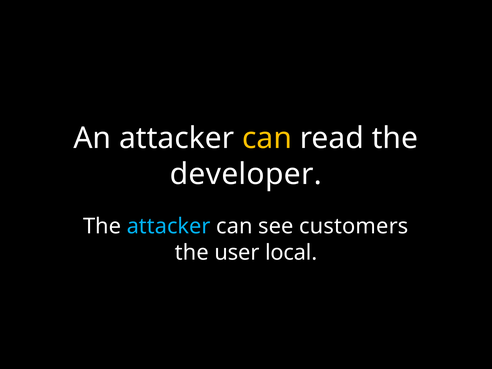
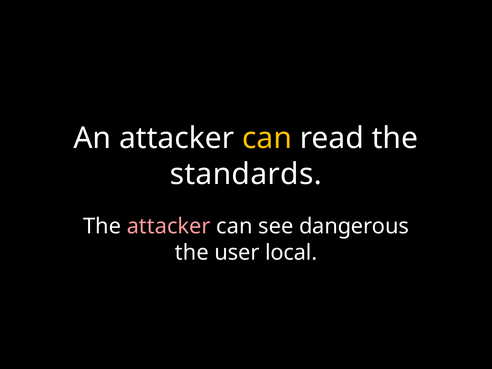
developer: developer -> standards
attacker at (169, 226) colour: light blue -> pink
customers: customers -> dangerous
